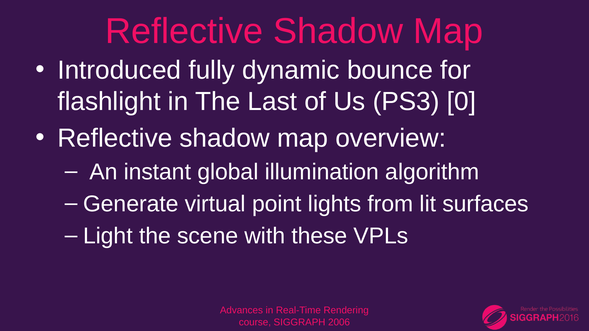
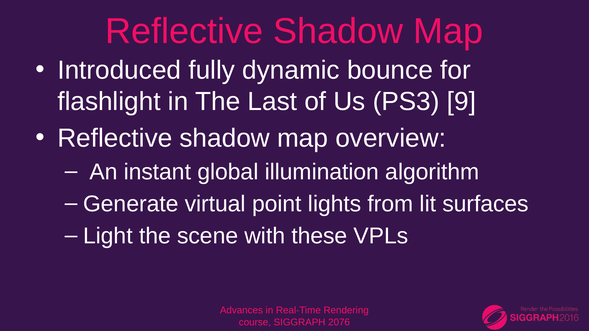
0: 0 -> 9
2006: 2006 -> 2076
